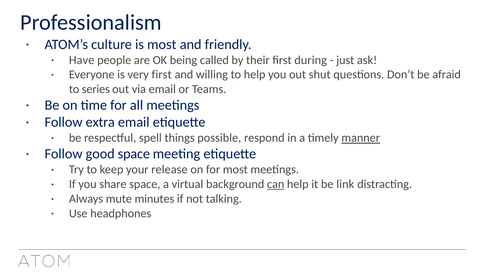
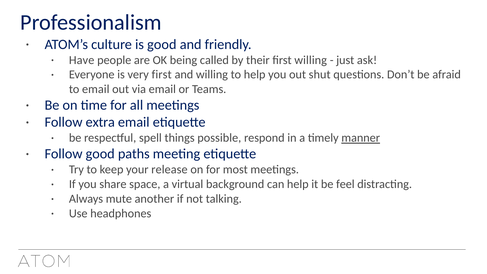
is most: most -> good
first during: during -> willing
to series: series -> email
good space: space -> paths
can underline: present -> none
link: link -> feel
minutes: minutes -> another
